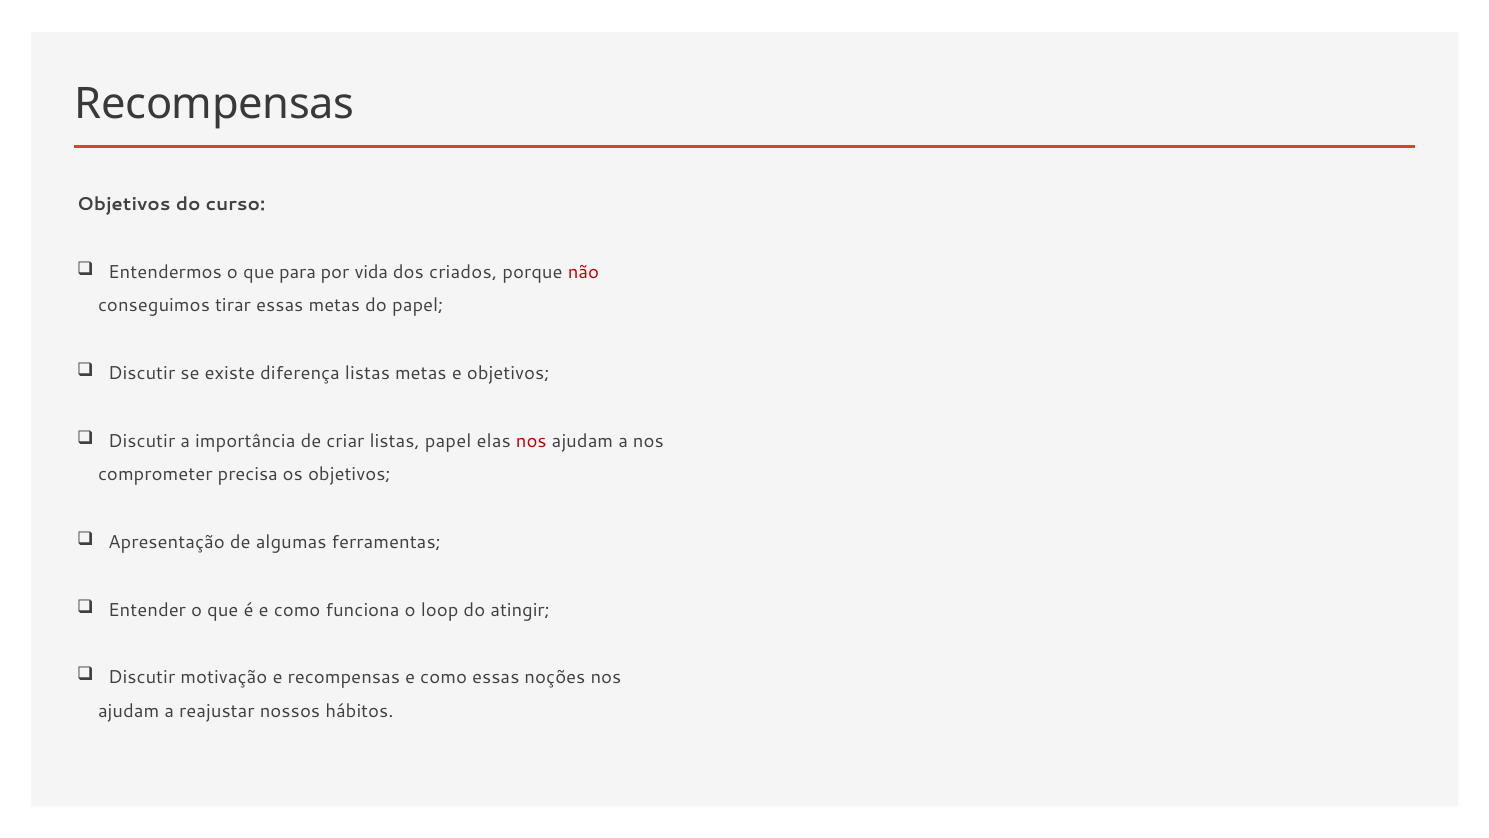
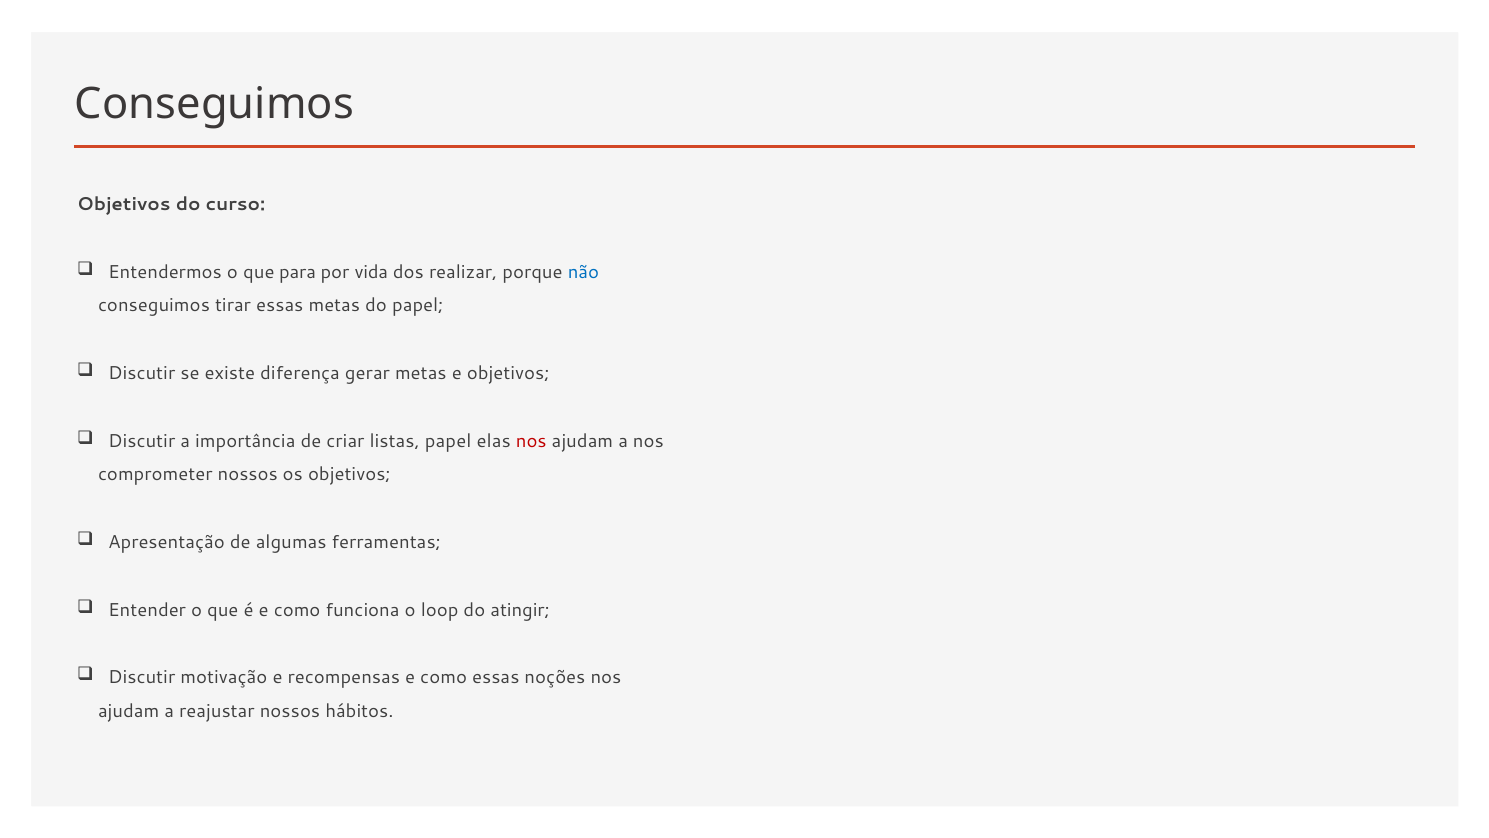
Recompensas at (215, 104): Recompensas -> Conseguimos
criados: criados -> realizar
não colour: red -> blue
diferença listas: listas -> gerar
comprometer precisa: precisa -> nossos
